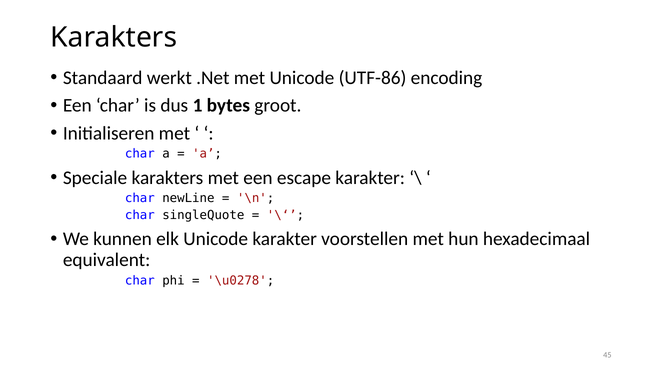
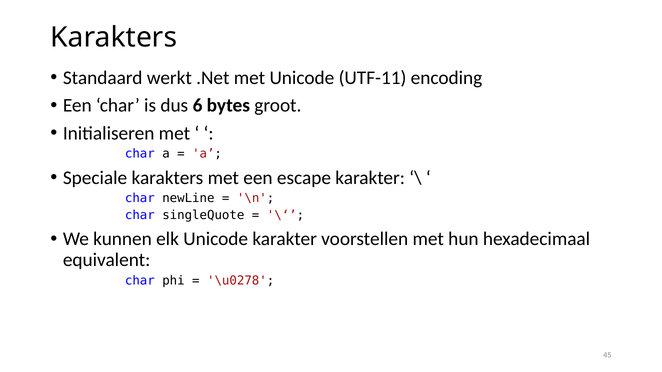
UTF-86: UTF-86 -> UTF-11
1: 1 -> 6
